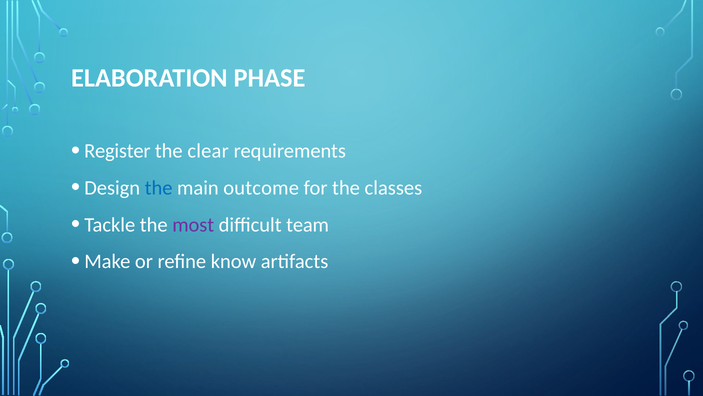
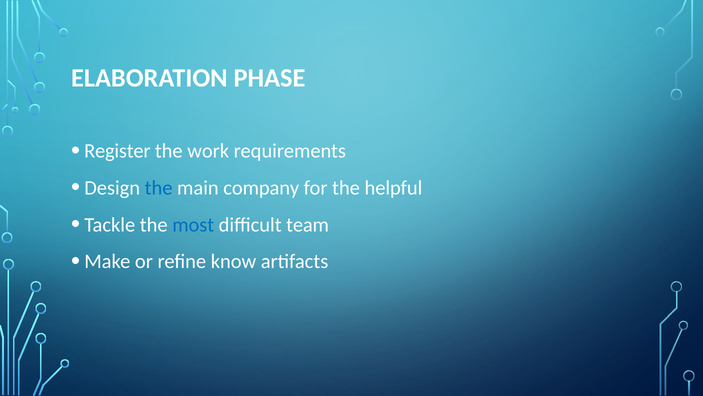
clear: clear -> work
outcome: outcome -> company
classes: classes -> helpful
most colour: purple -> blue
